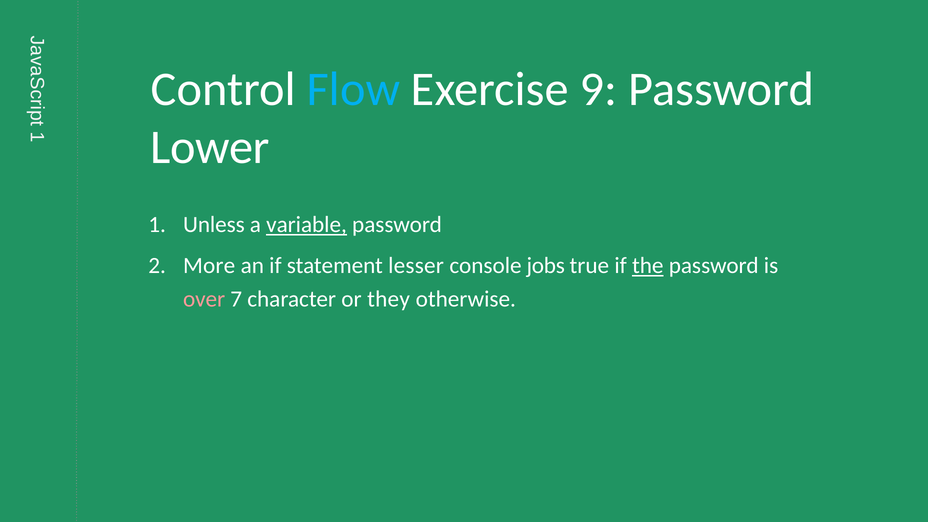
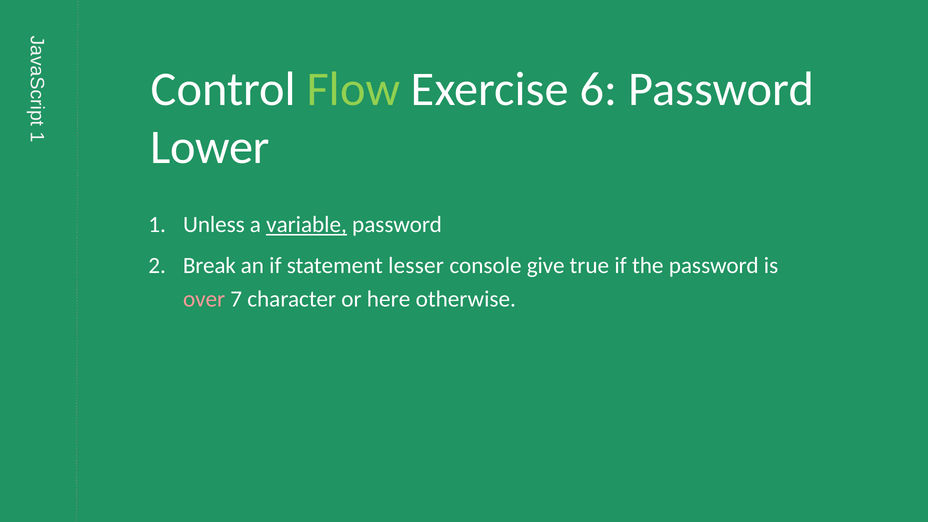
Flow colour: light blue -> light green
9: 9 -> 6
More: More -> Break
jobs: jobs -> give
the underline: present -> none
they: they -> here
